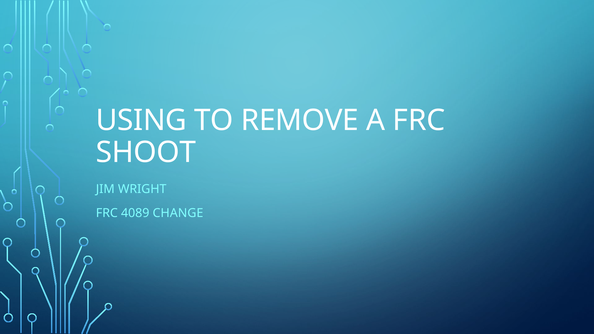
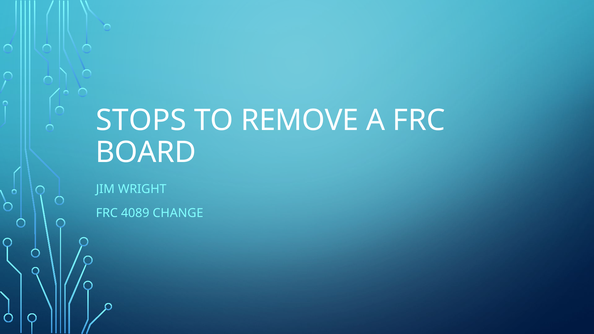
USING: USING -> STOPS
SHOOT: SHOOT -> BOARD
